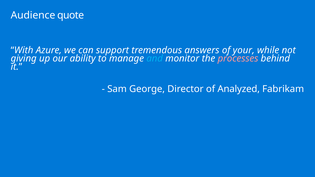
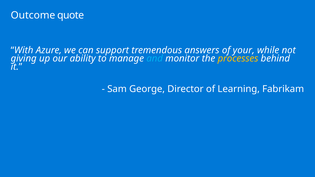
Audience: Audience -> Outcome
processes colour: pink -> yellow
Analyzed: Analyzed -> Learning
